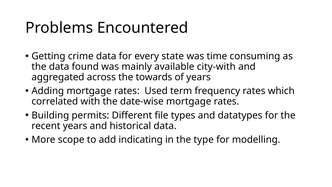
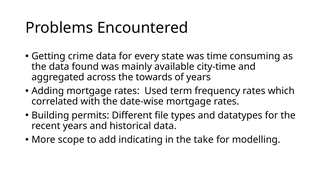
city-with: city-with -> city-time
type: type -> take
